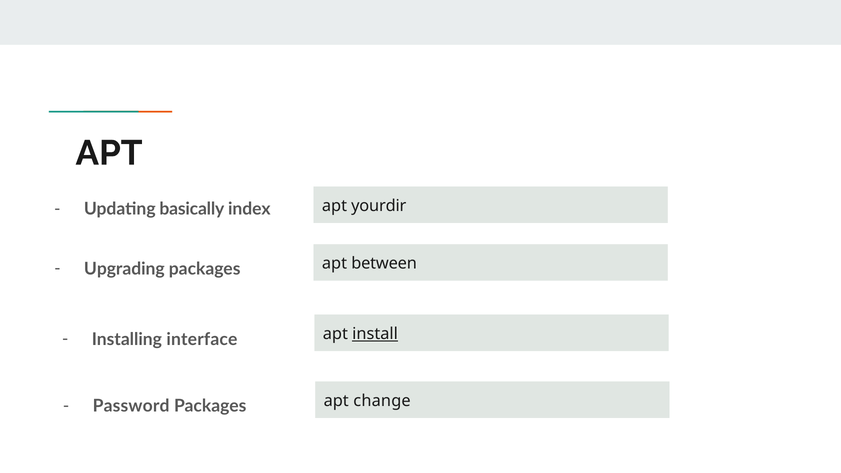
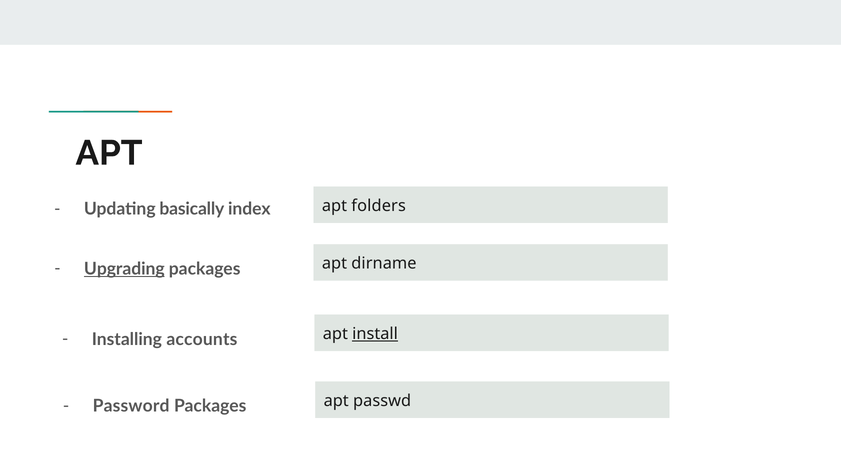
yourdir: yourdir -> folders
between: between -> dirname
Upgrading underline: none -> present
interface: interface -> accounts
change: change -> passwd
